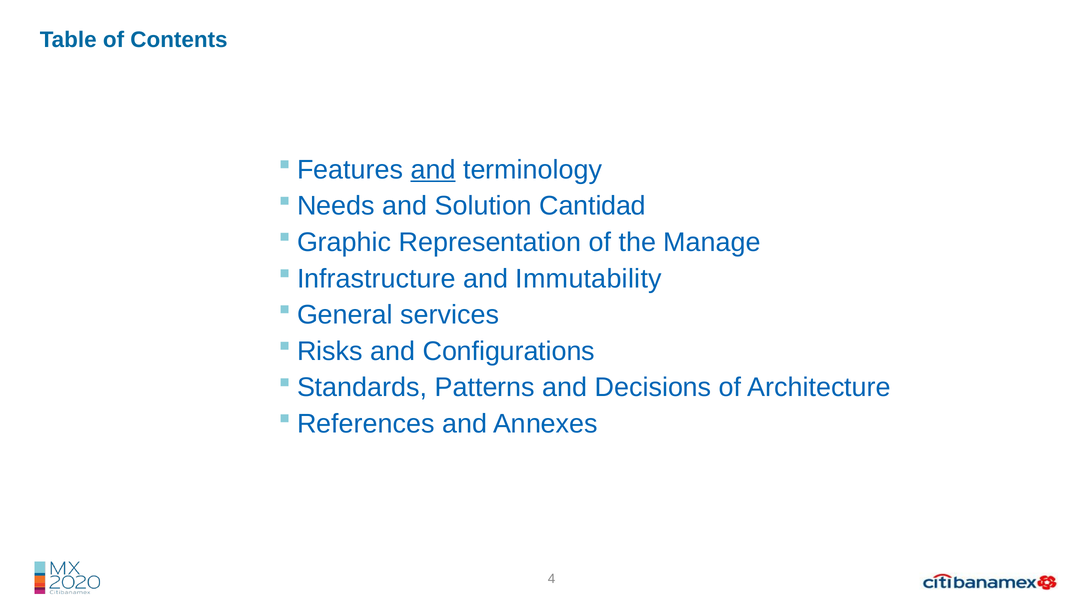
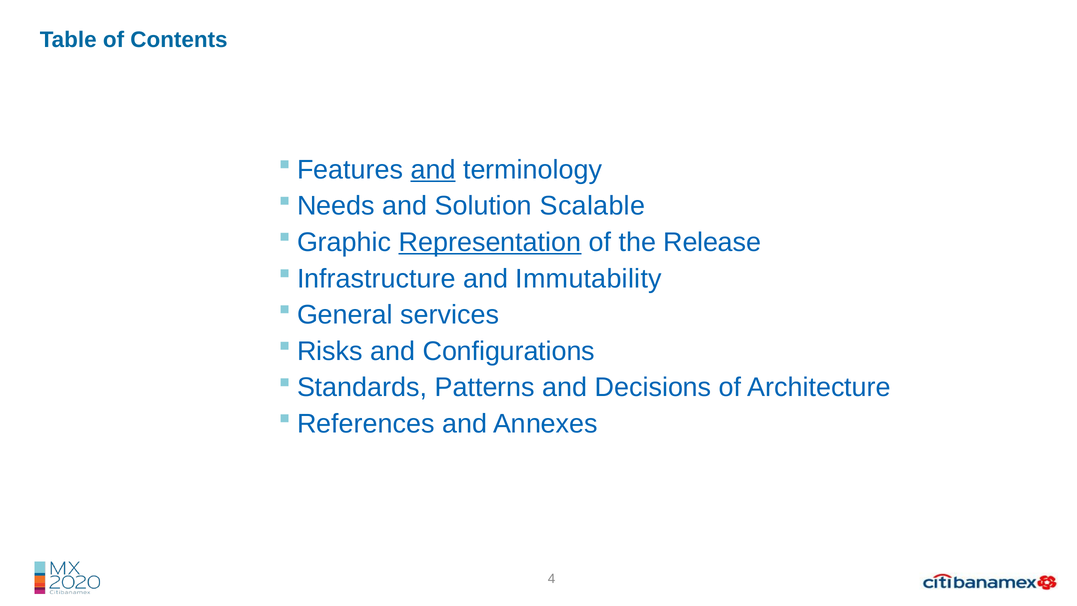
Cantidad: Cantidad -> Scalable
Representation underline: none -> present
Manage: Manage -> Release
